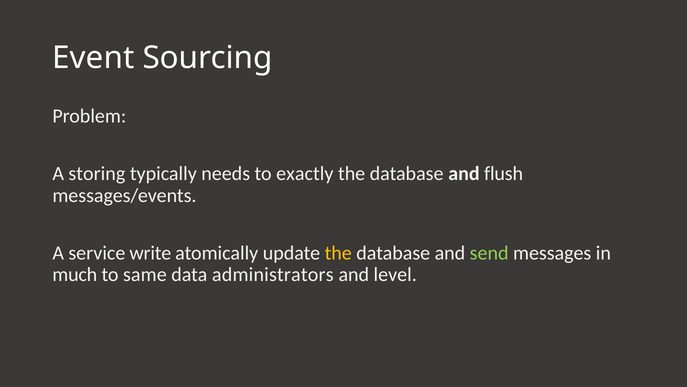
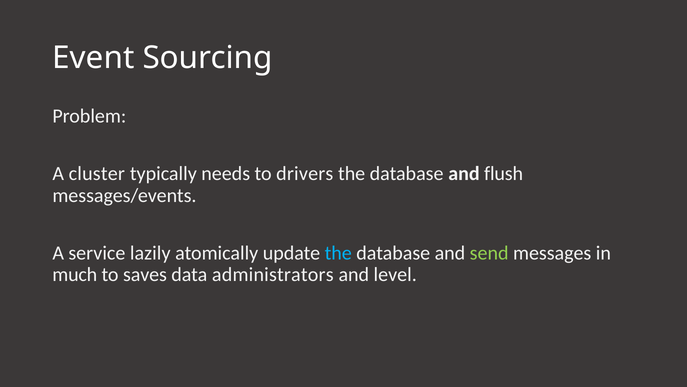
storing: storing -> cluster
exactly: exactly -> drivers
write: write -> lazily
the at (338, 253) colour: yellow -> light blue
same: same -> saves
